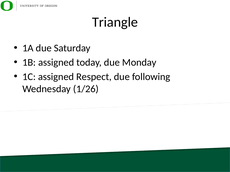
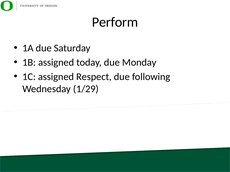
Triangle: Triangle -> Perform
1/26: 1/26 -> 1/29
